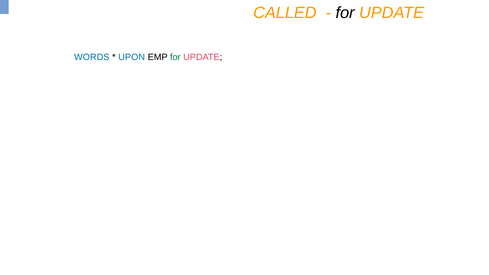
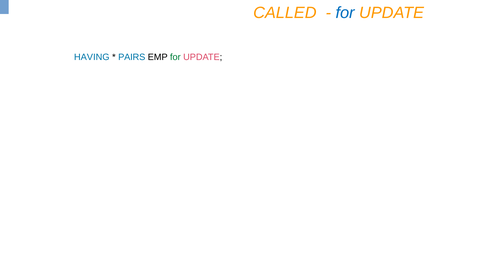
for at (345, 13) colour: black -> blue
WORDS: WORDS -> HAVING
UPON: UPON -> PAIRS
